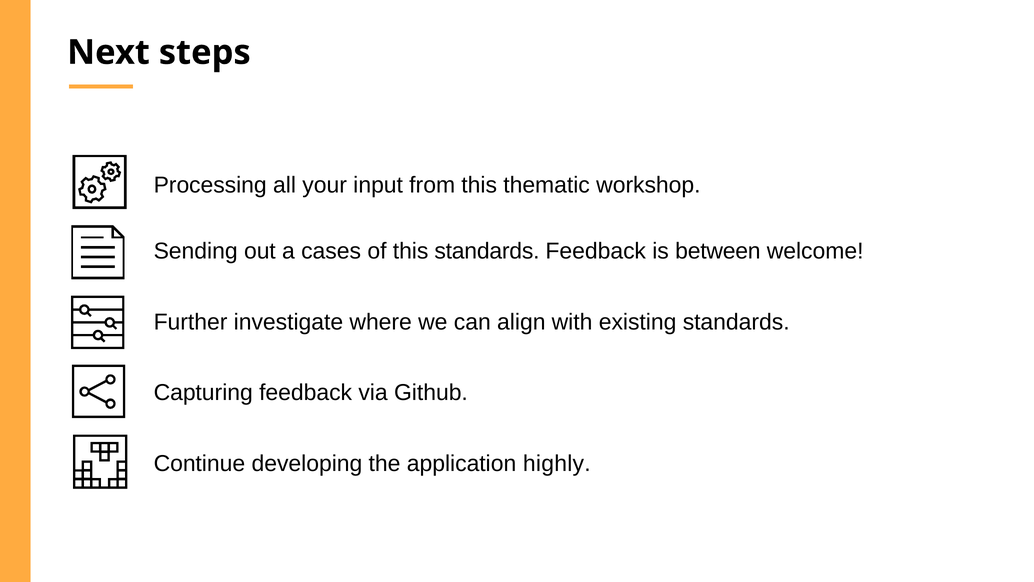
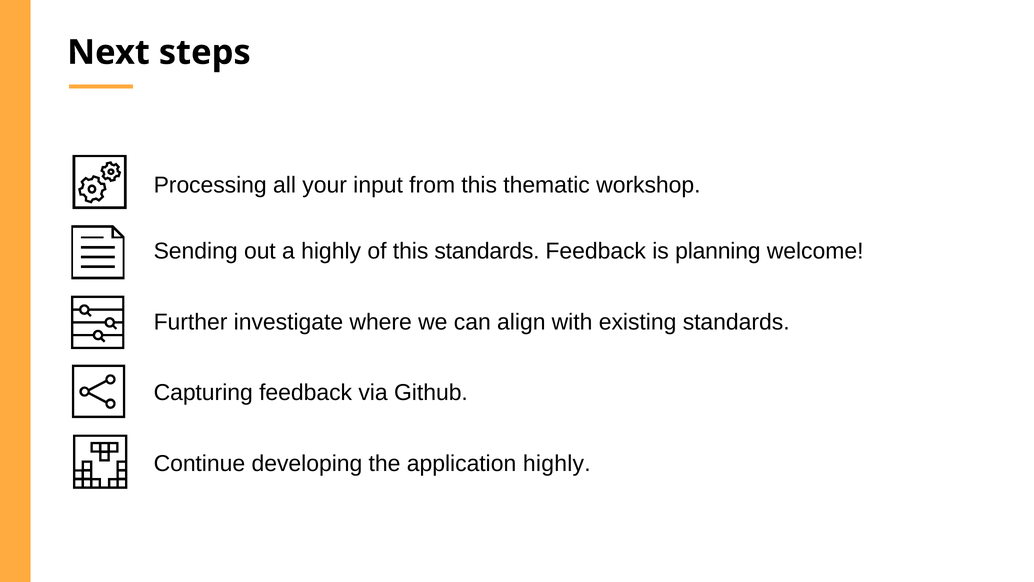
a cases: cases -> highly
between: between -> planning
